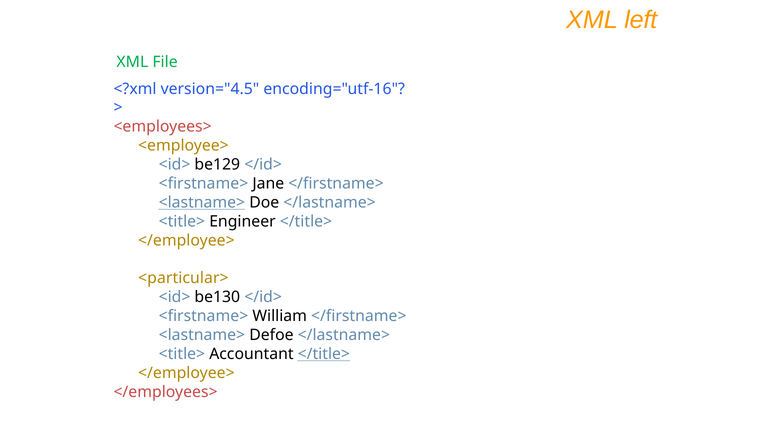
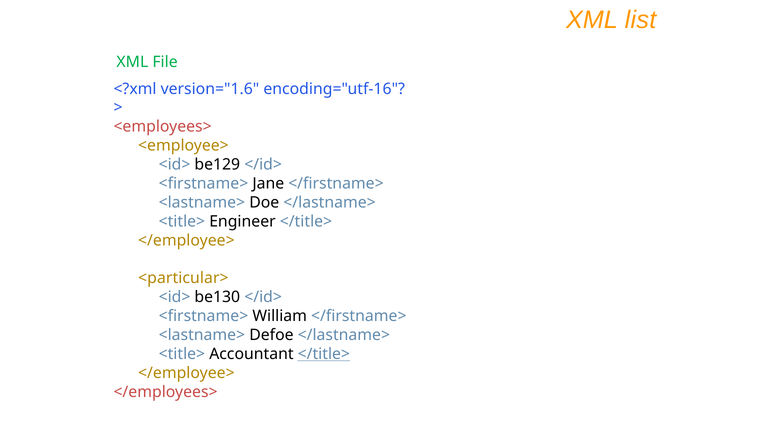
left: left -> list
version="4.5: version="4.5 -> version="1.6
<lastname> at (202, 202) underline: present -> none
